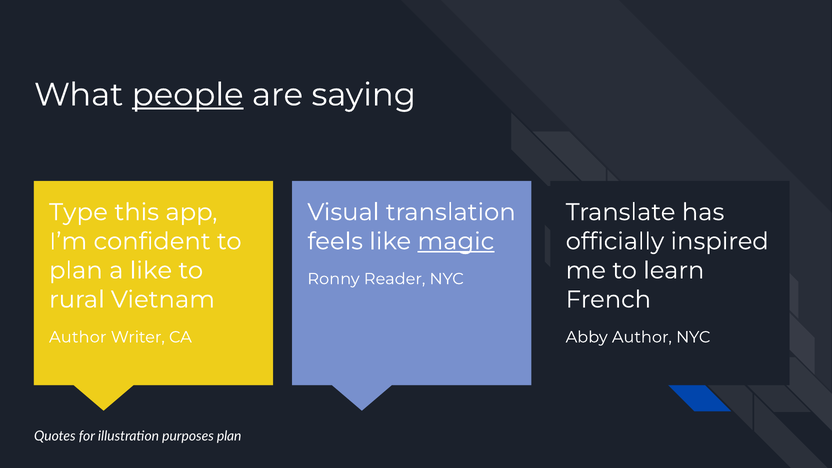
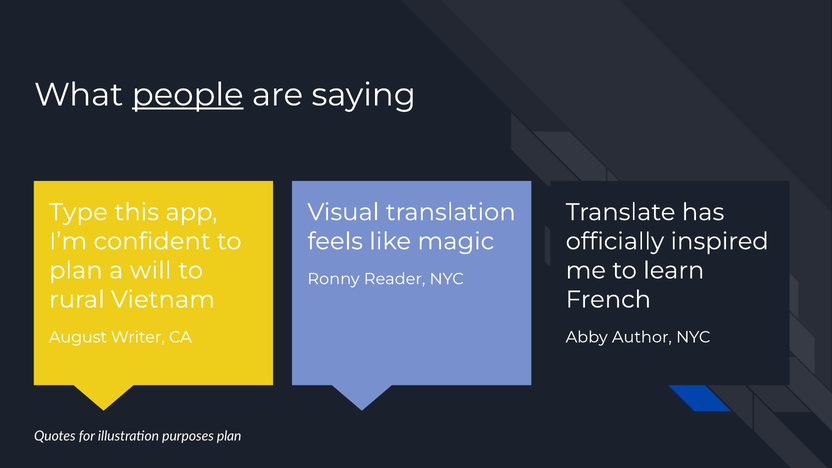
magic underline: present -> none
a like: like -> will
Author at (78, 337): Author -> August
